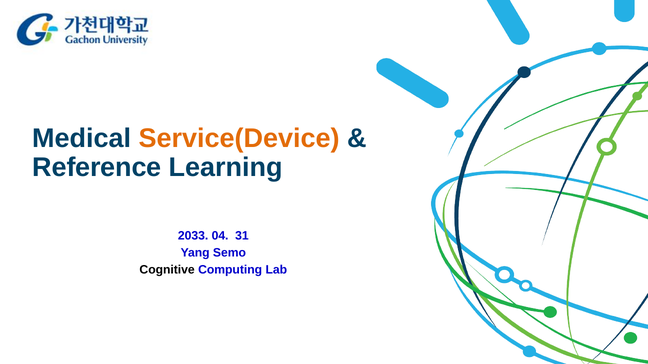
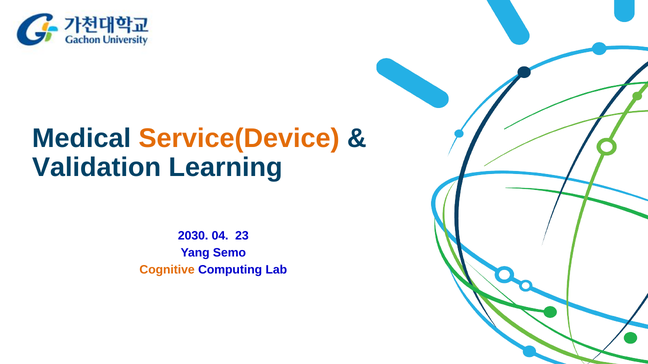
Reference: Reference -> Validation
2033: 2033 -> 2030
31: 31 -> 23
Cognitive colour: black -> orange
